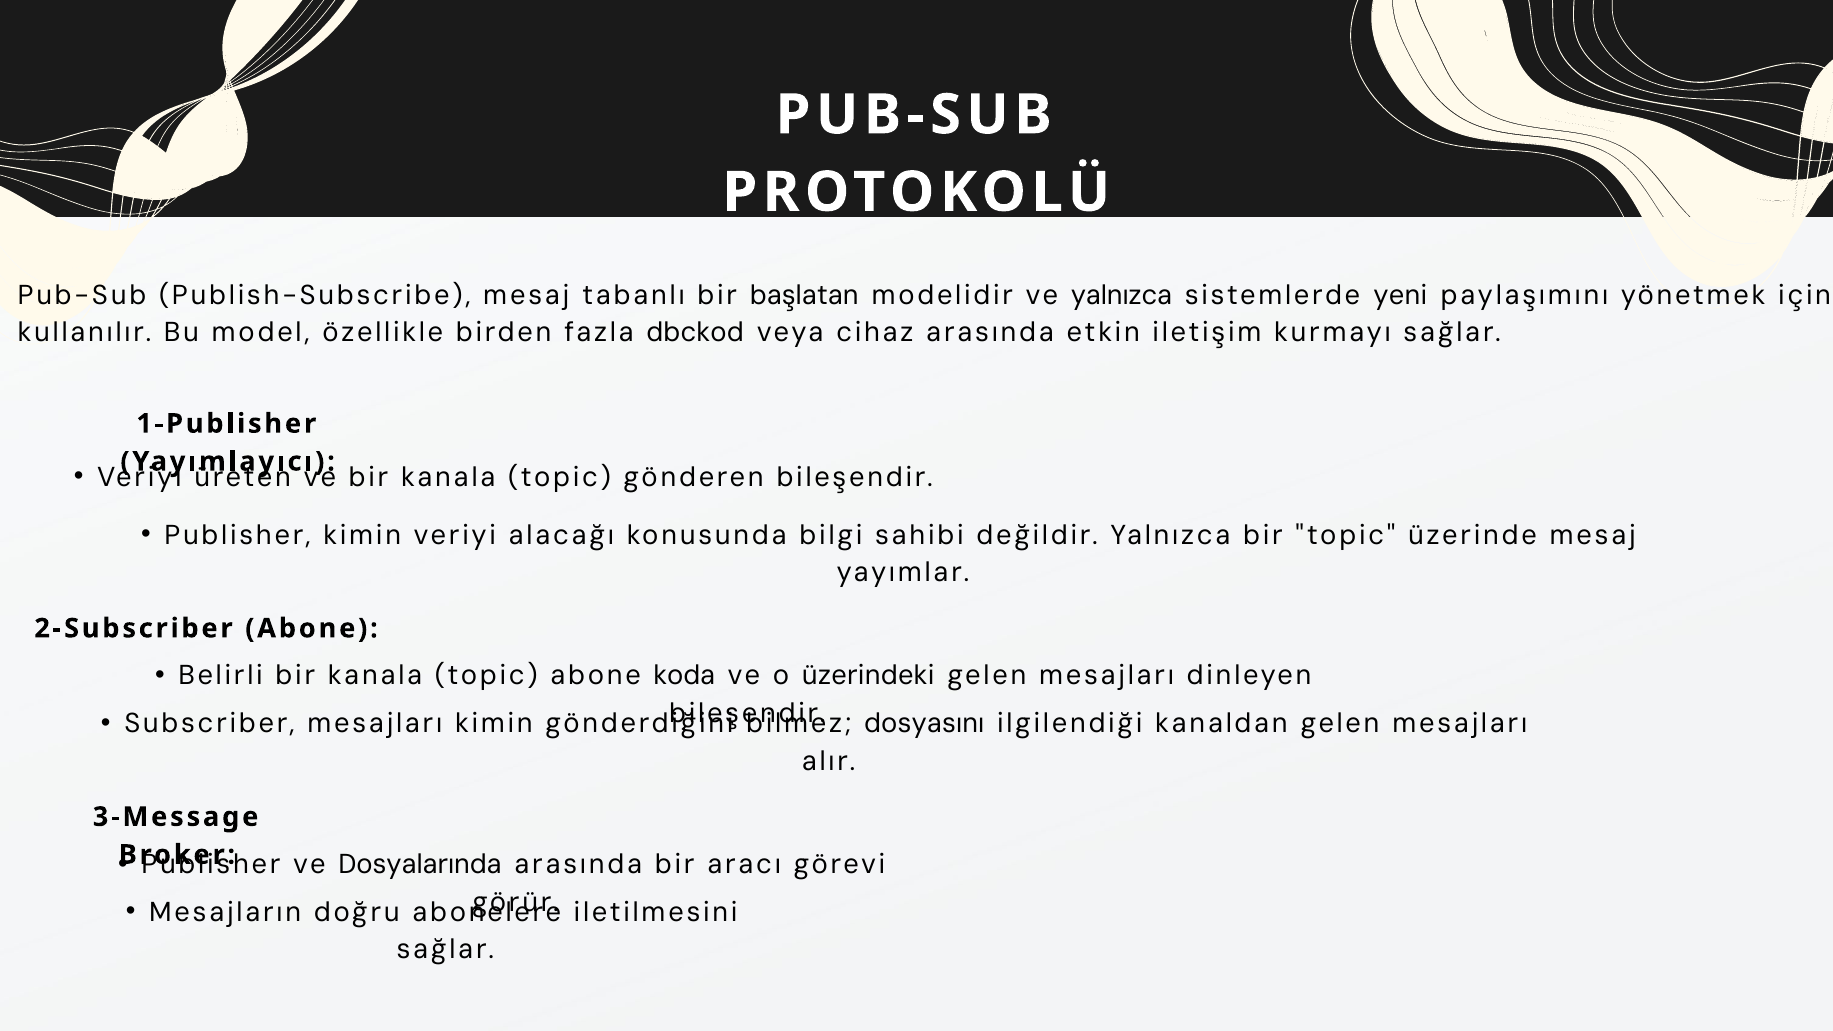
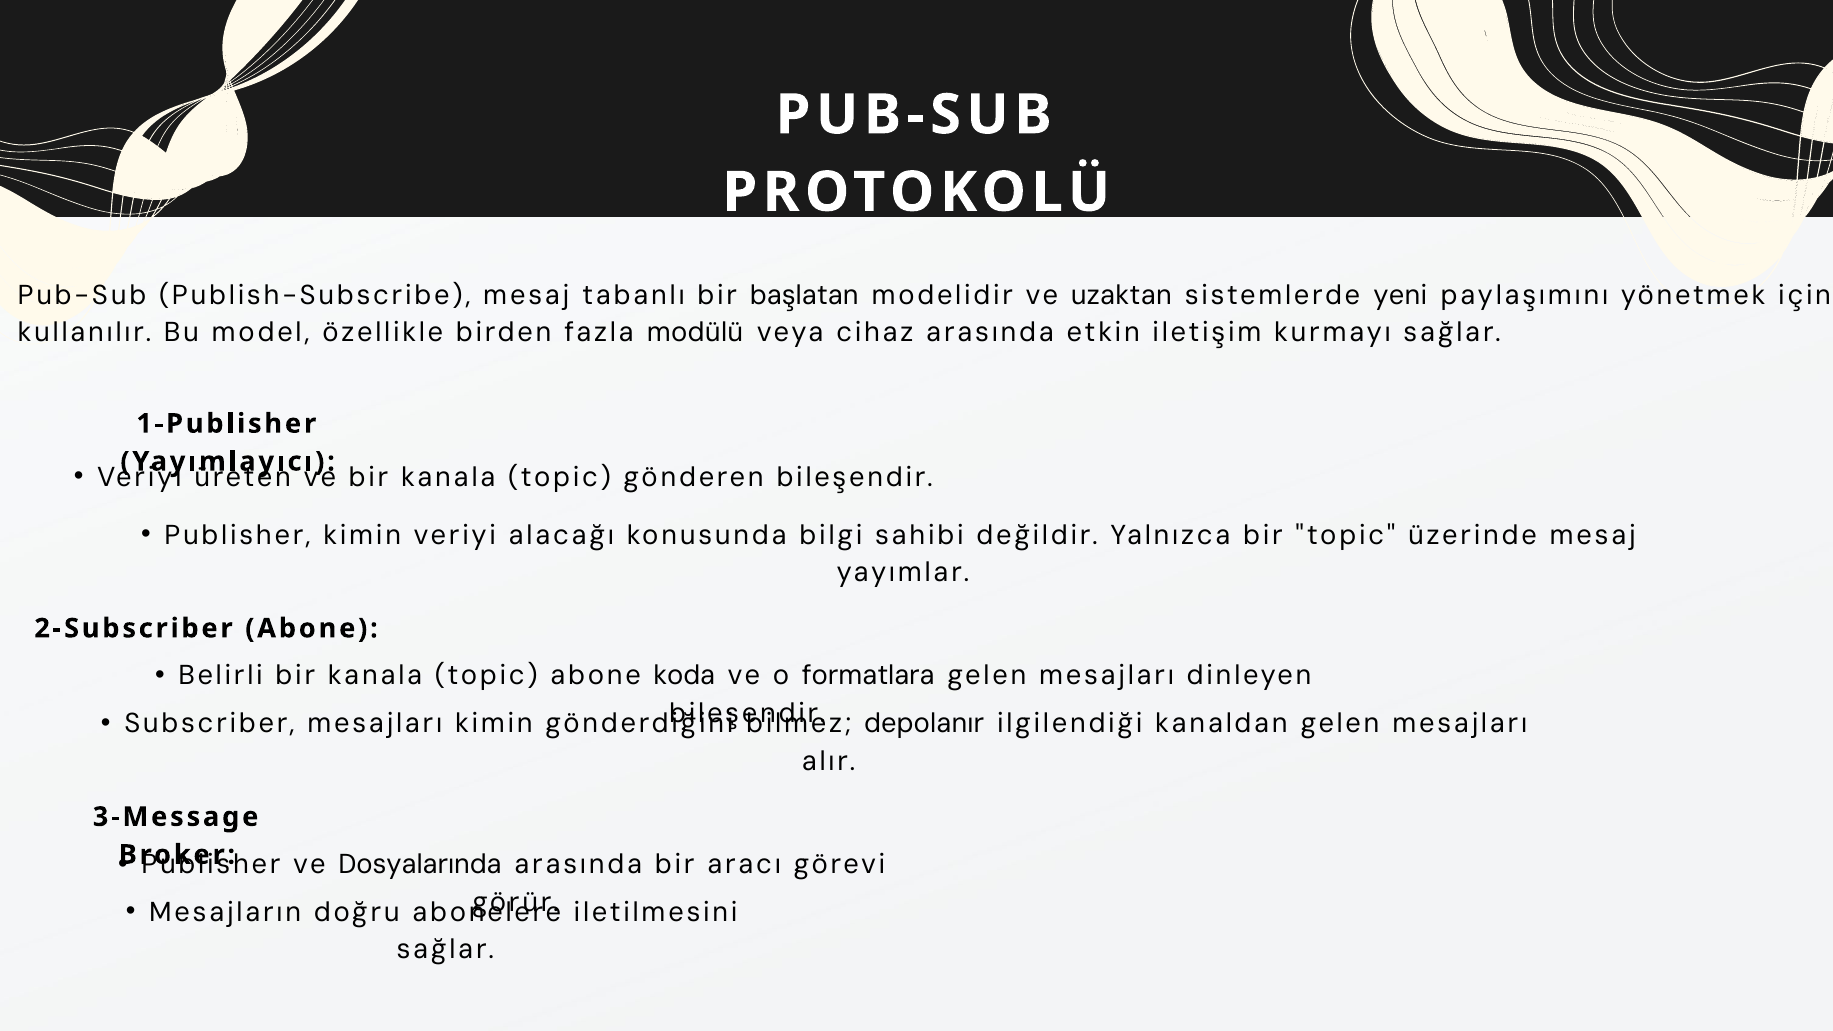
ve yalnızca: yalnızca -> uzaktan
dbckod: dbckod -> modülü
üzerindeki: üzerindeki -> formatlara
dosyasını: dosyasını -> depolanır
